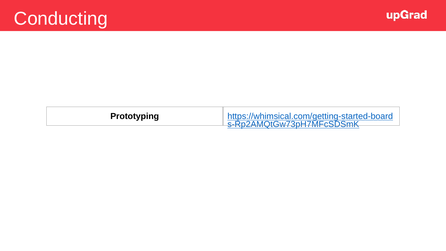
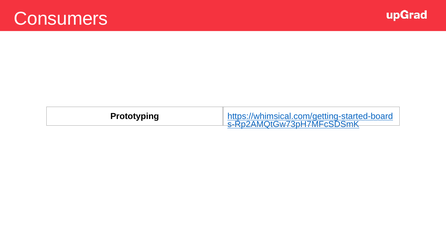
Conducting: Conducting -> Consumers
